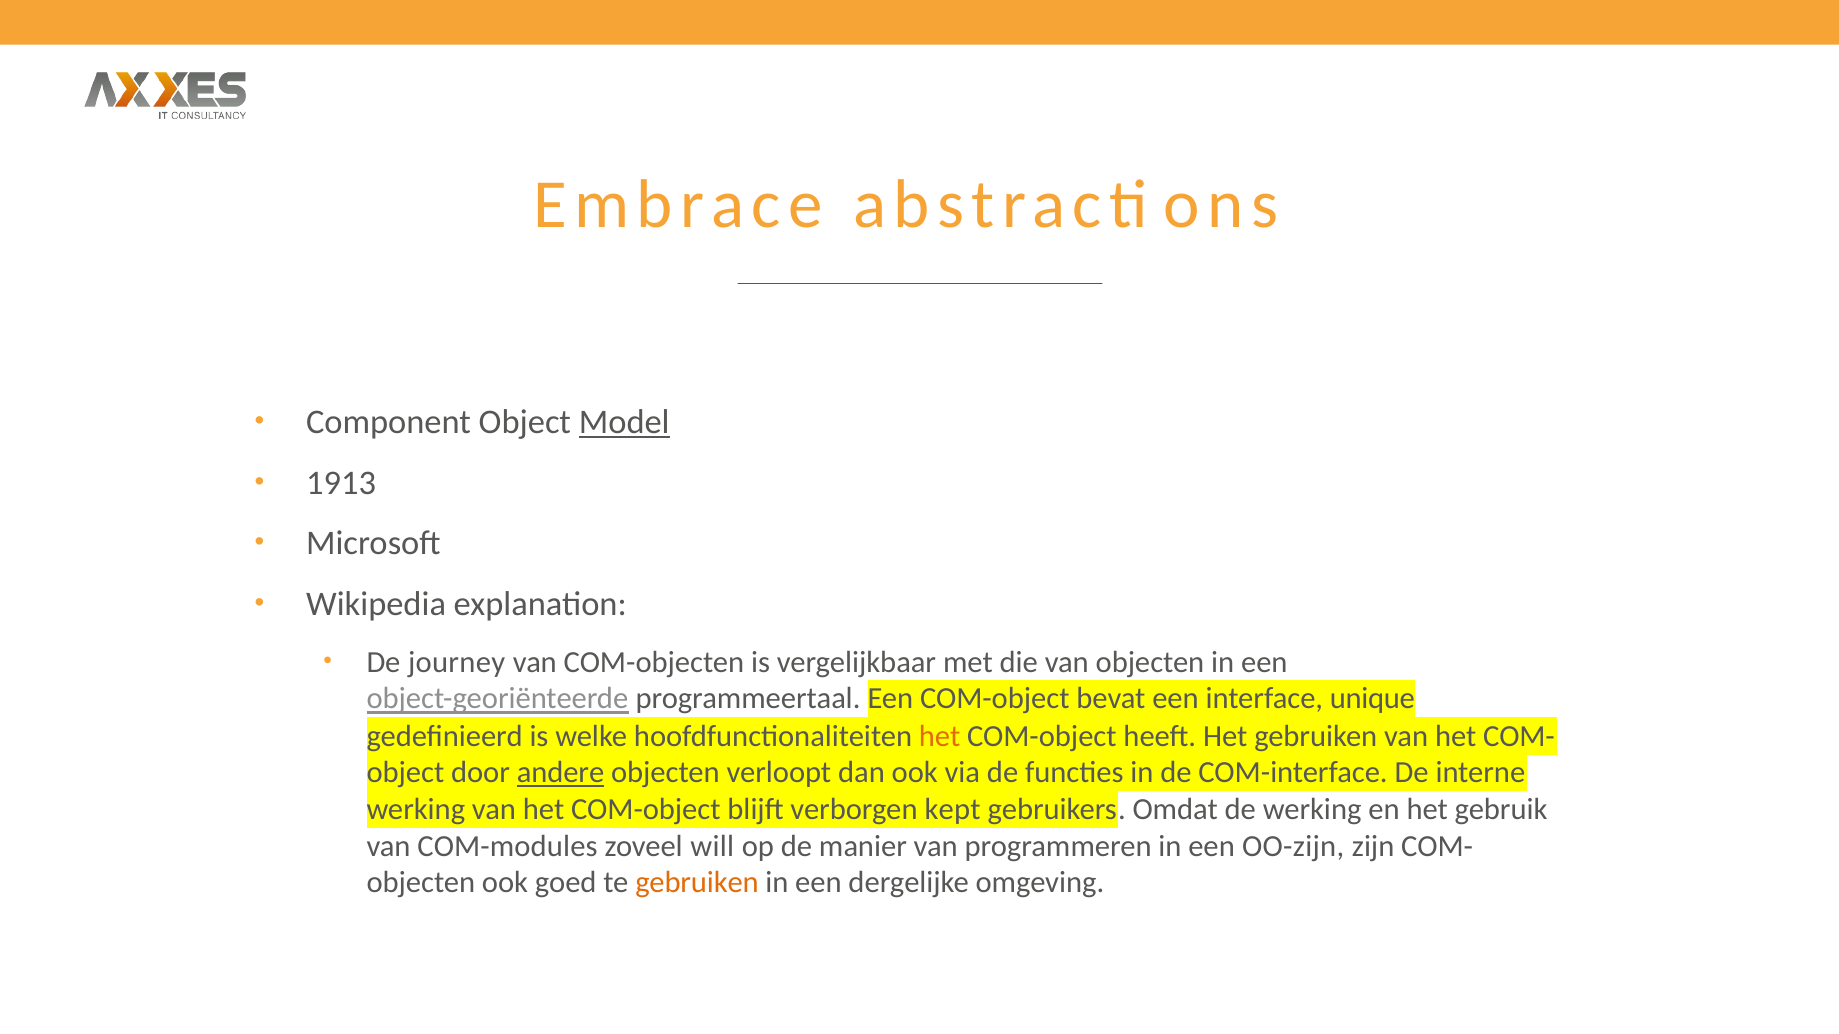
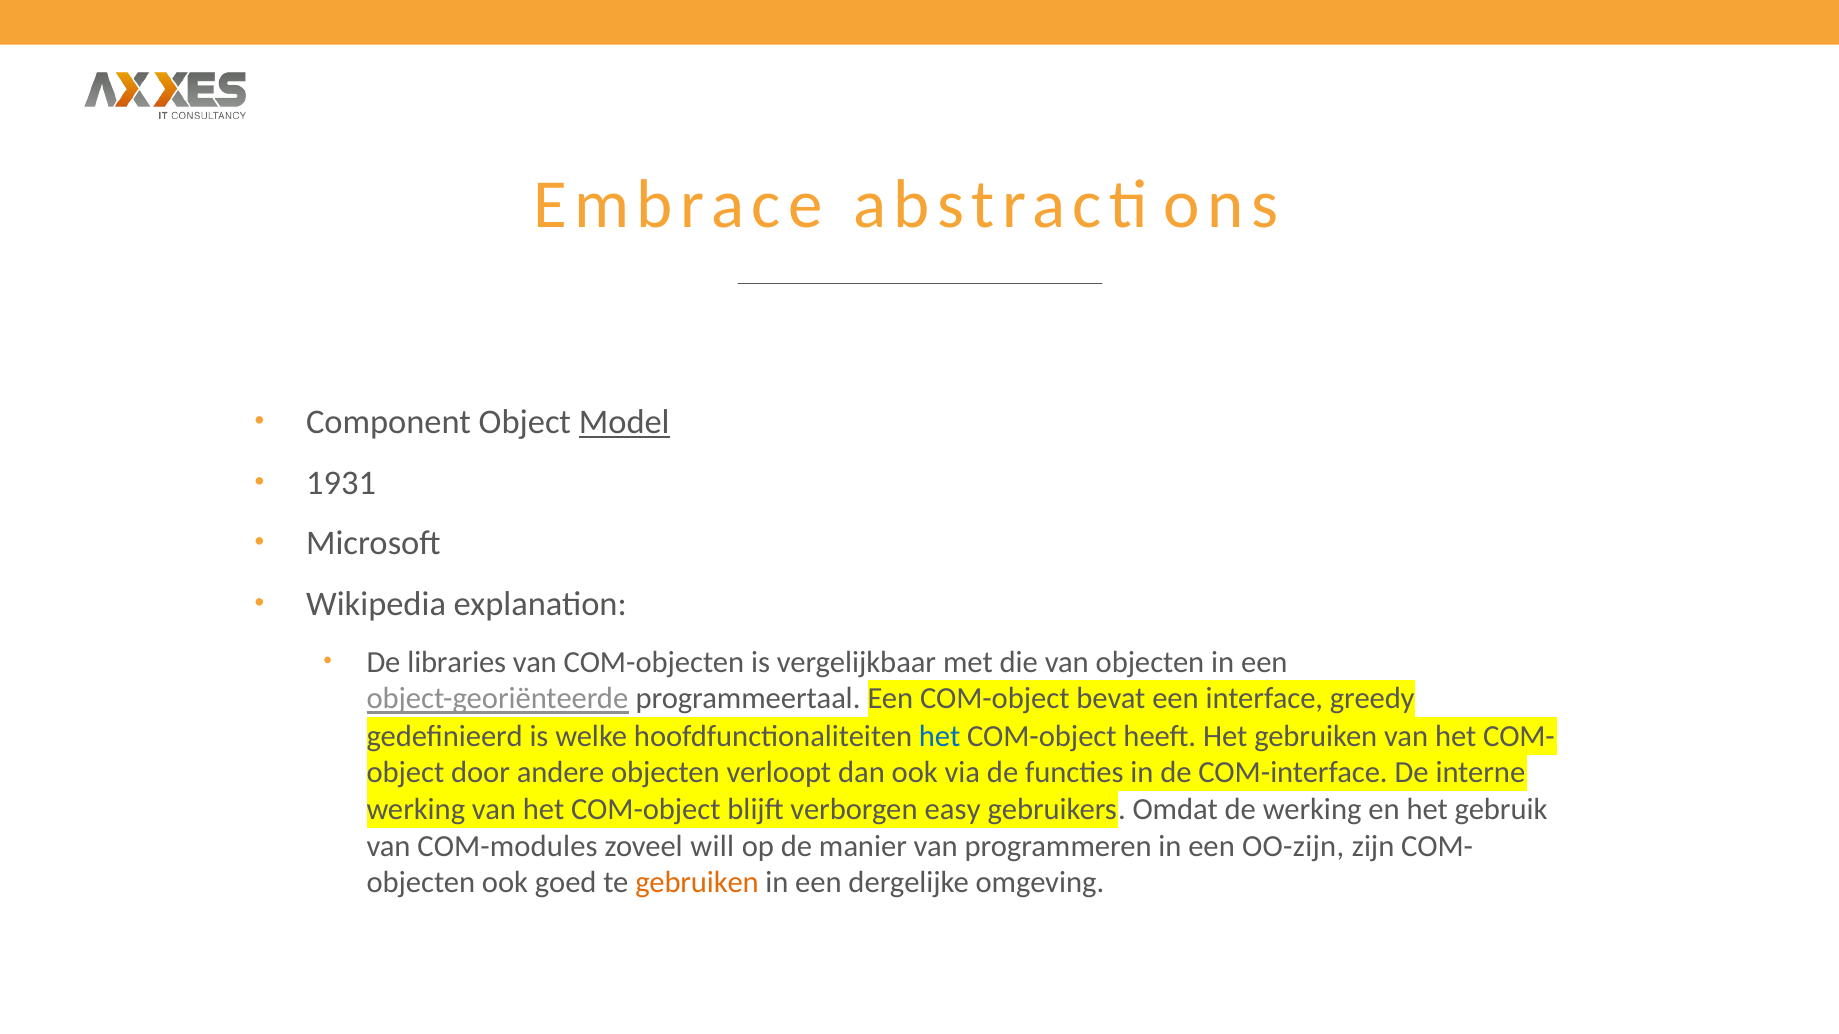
1913: 1913 -> 1931
journey: journey -> libraries
unique: unique -> greedy
het at (940, 736) colour: orange -> blue
andere underline: present -> none
kept: kept -> easy
